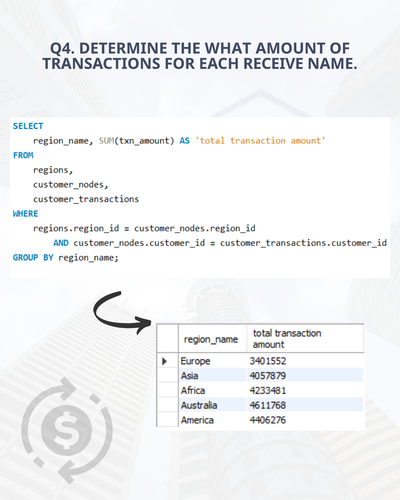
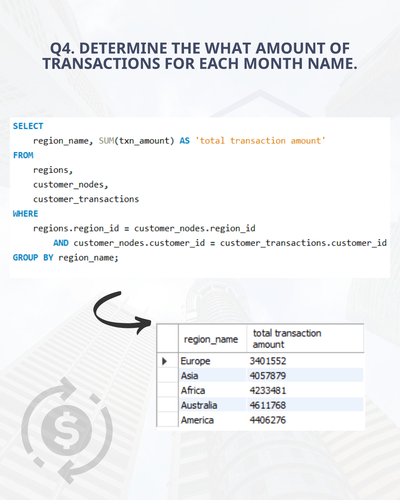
RECEIVE: RECEIVE -> MONTH
